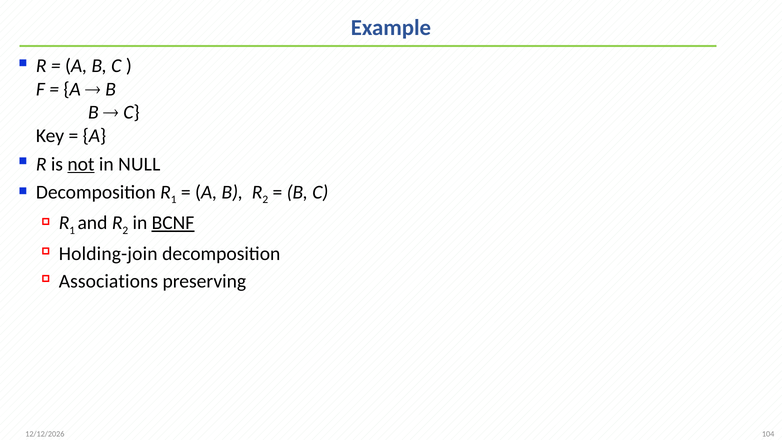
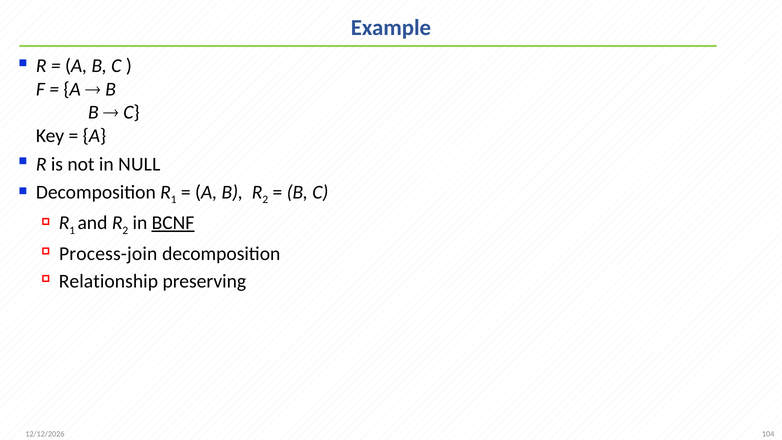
not underline: present -> none
Holding-join: Holding-join -> Process-join
Associations: Associations -> Relationship
